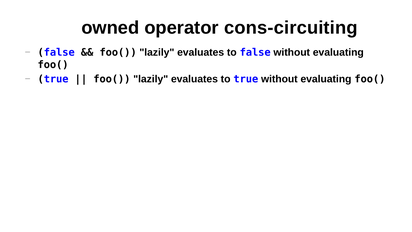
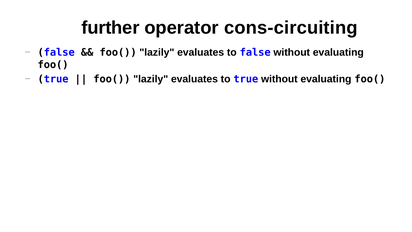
owned: owned -> further
